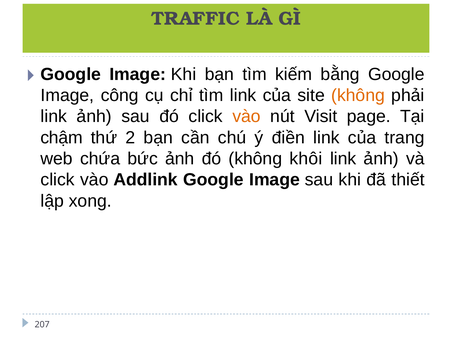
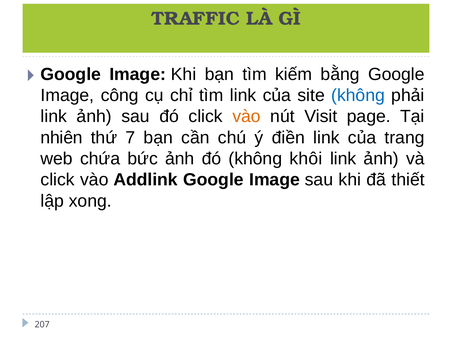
không at (358, 95) colour: orange -> blue
chậm: chậm -> nhiên
2: 2 -> 7
